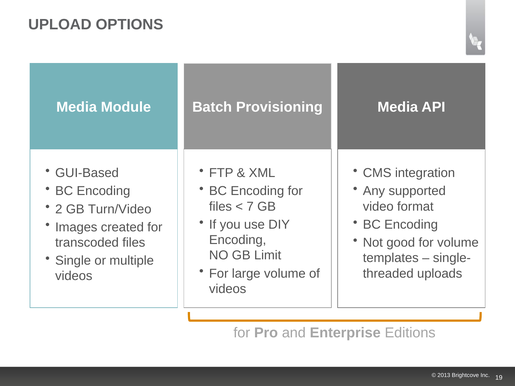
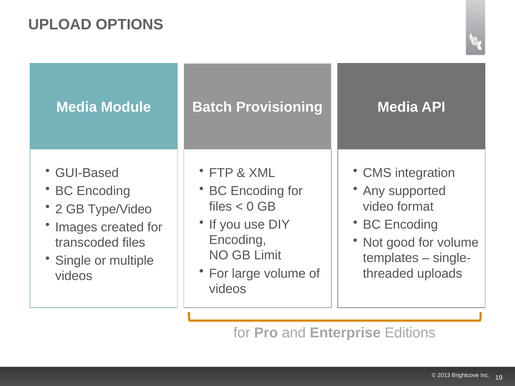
7: 7 -> 0
Turn/Video: Turn/Video -> Type/Video
